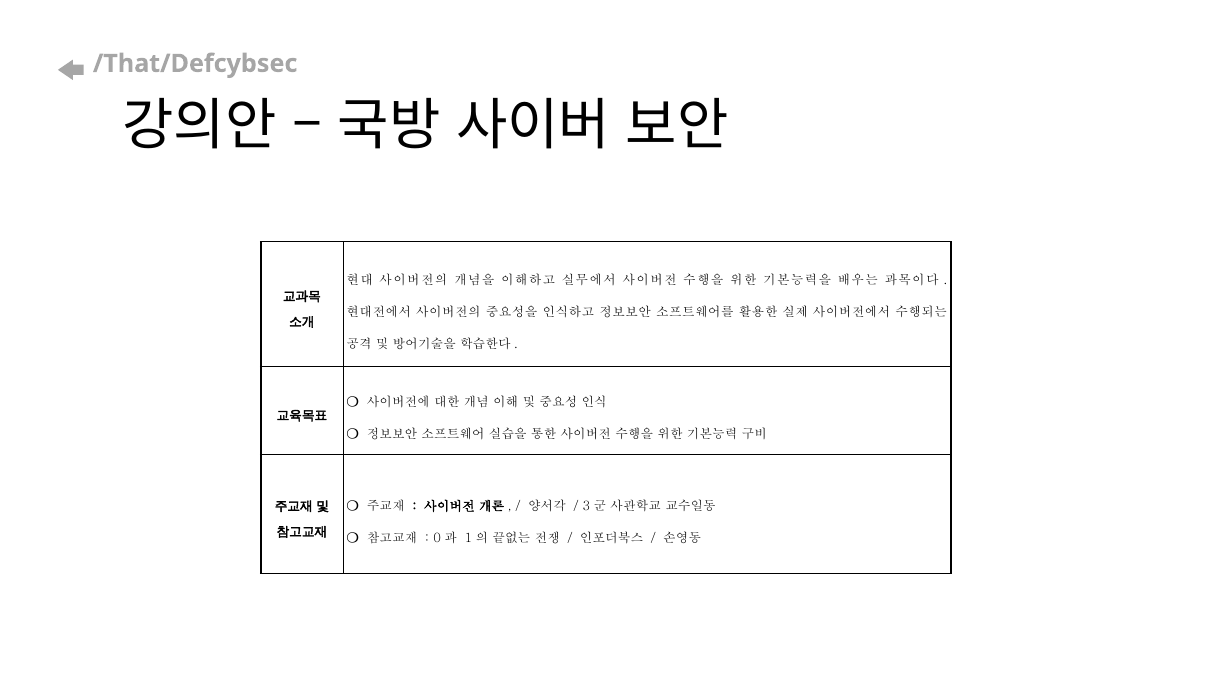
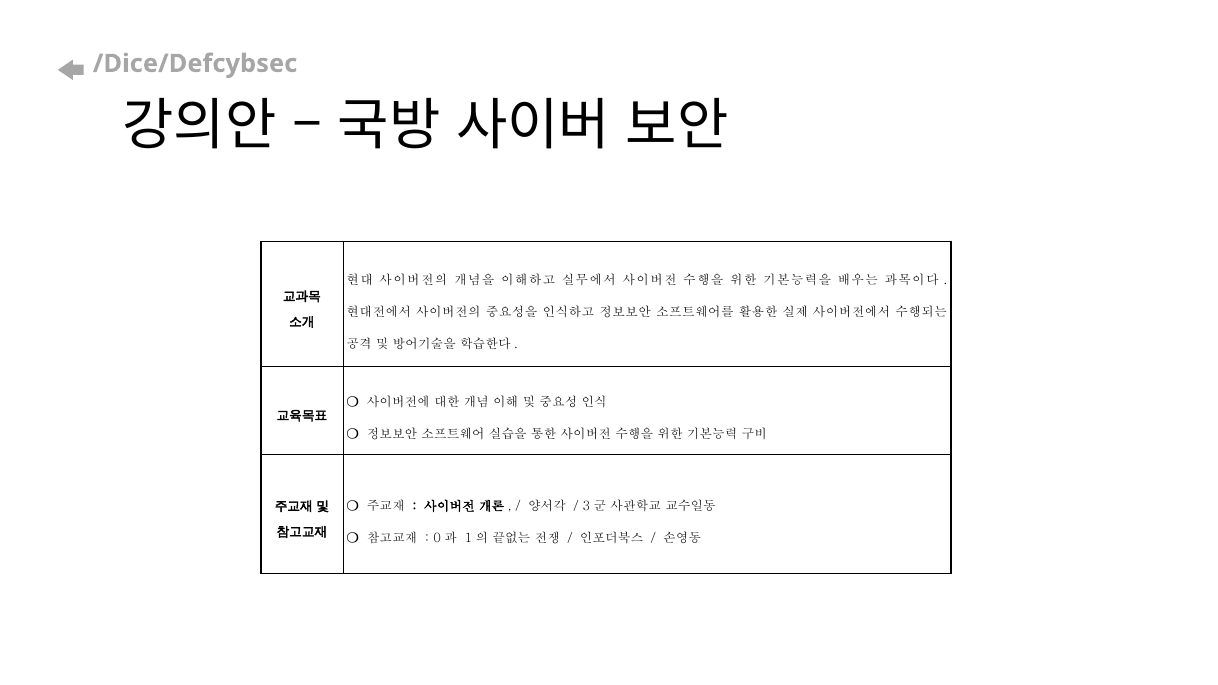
/That/Defcybsec: /That/Defcybsec -> /Dice/Defcybsec
